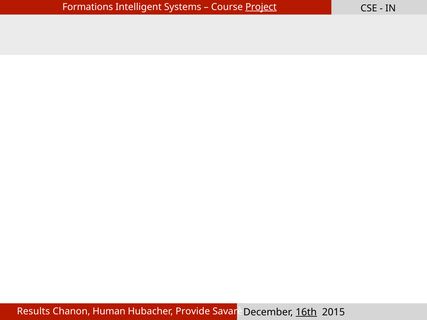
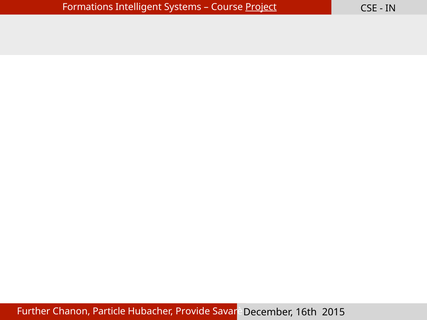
Results: Results -> Further
Human: Human -> Particle
16th underline: present -> none
